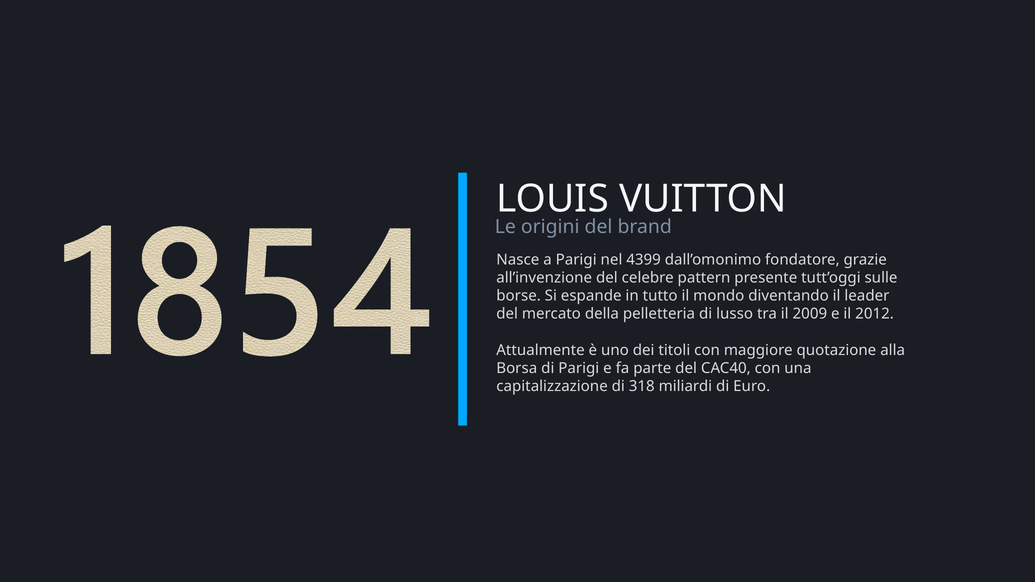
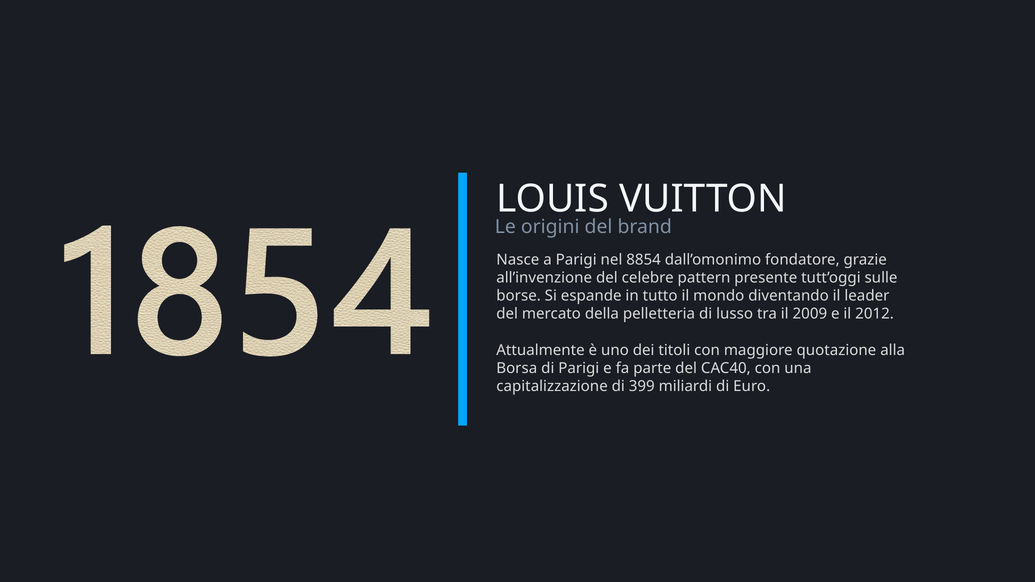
4399: 4399 -> 8854
318: 318 -> 399
